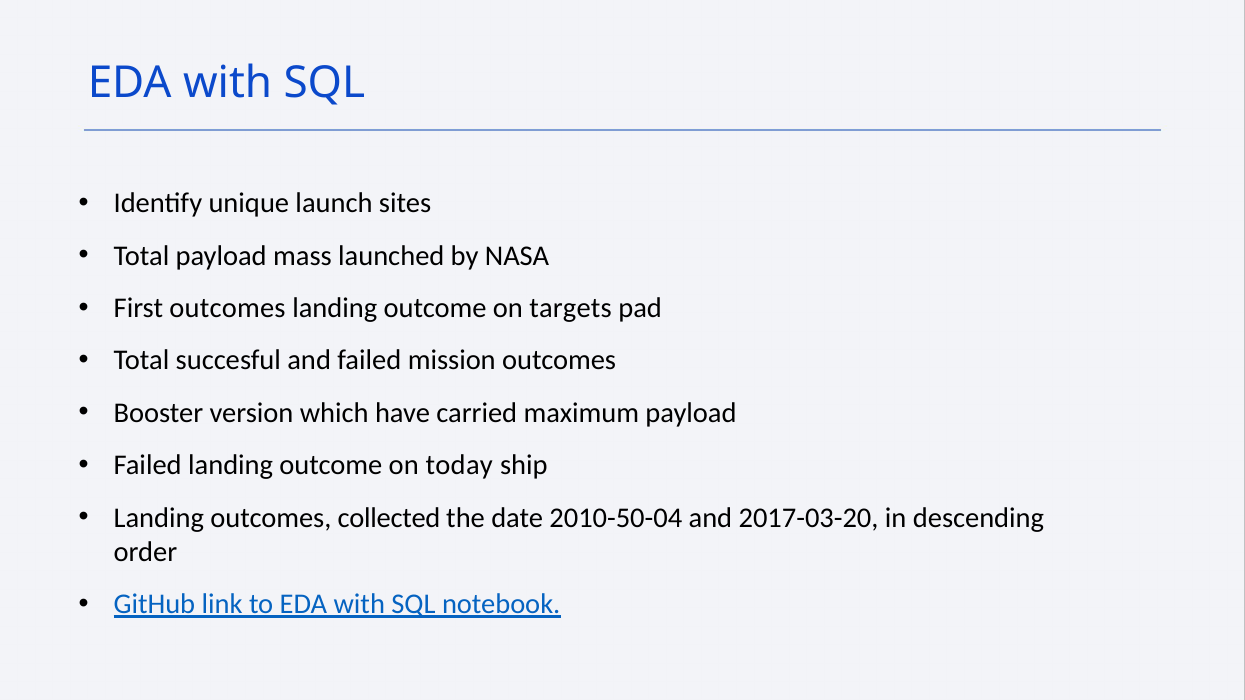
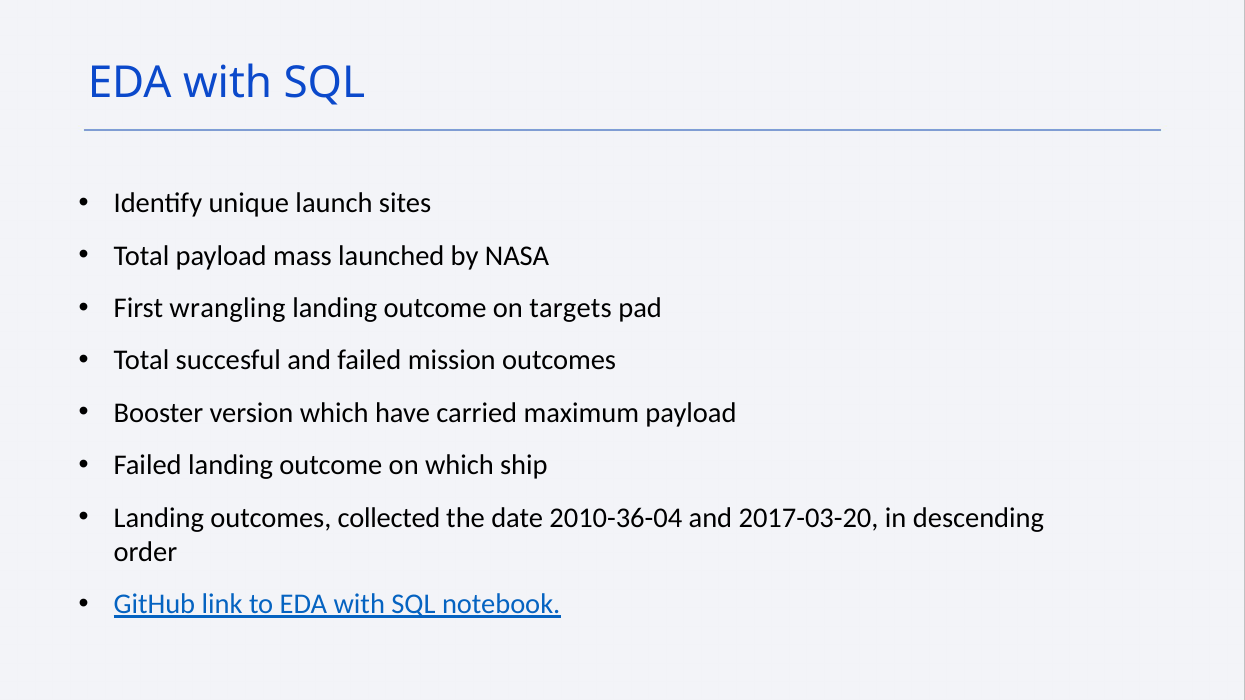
First outcomes: outcomes -> wrangling
on today: today -> which
2010-50-04: 2010-50-04 -> 2010-36-04
